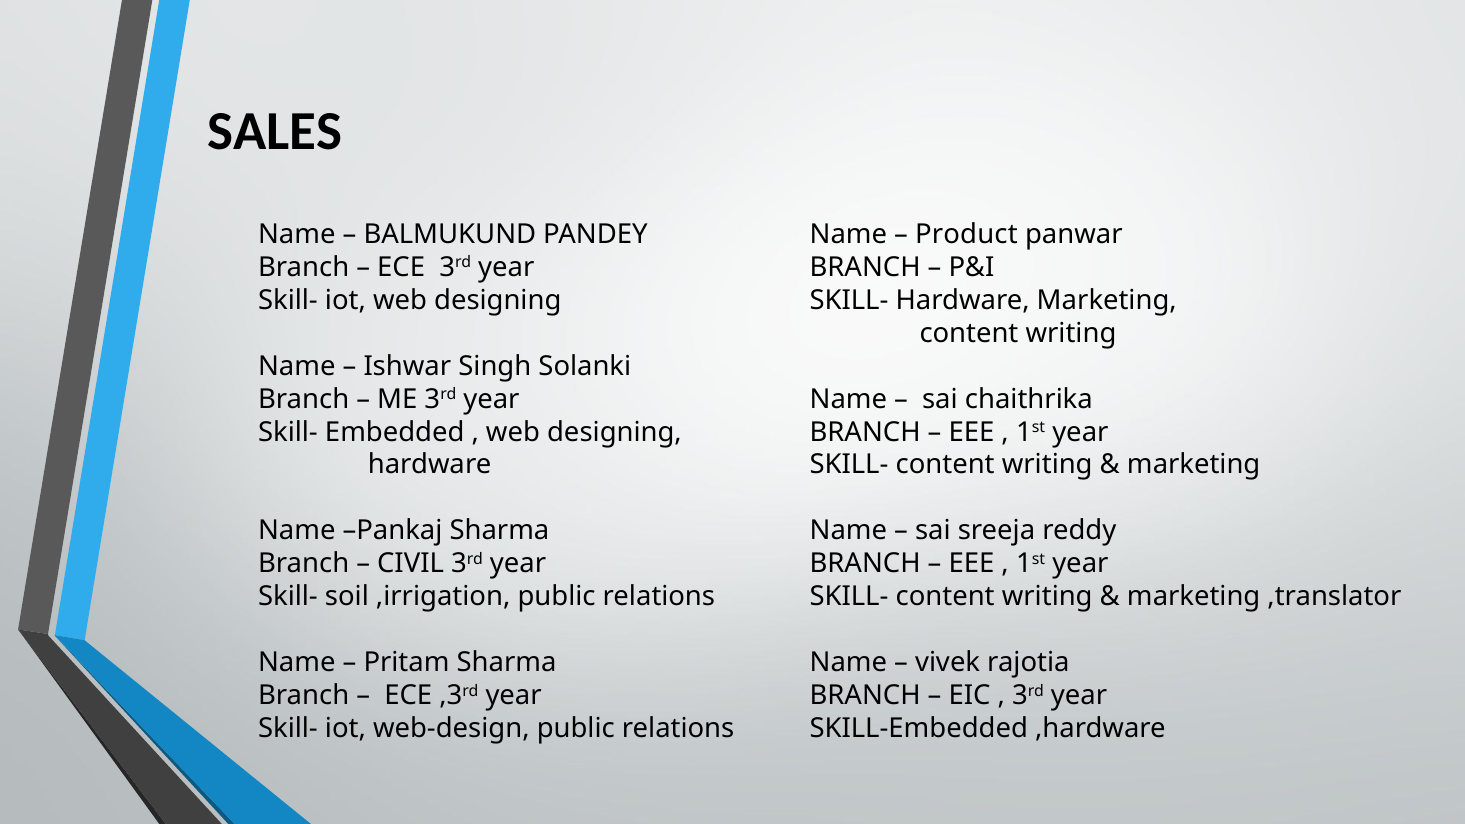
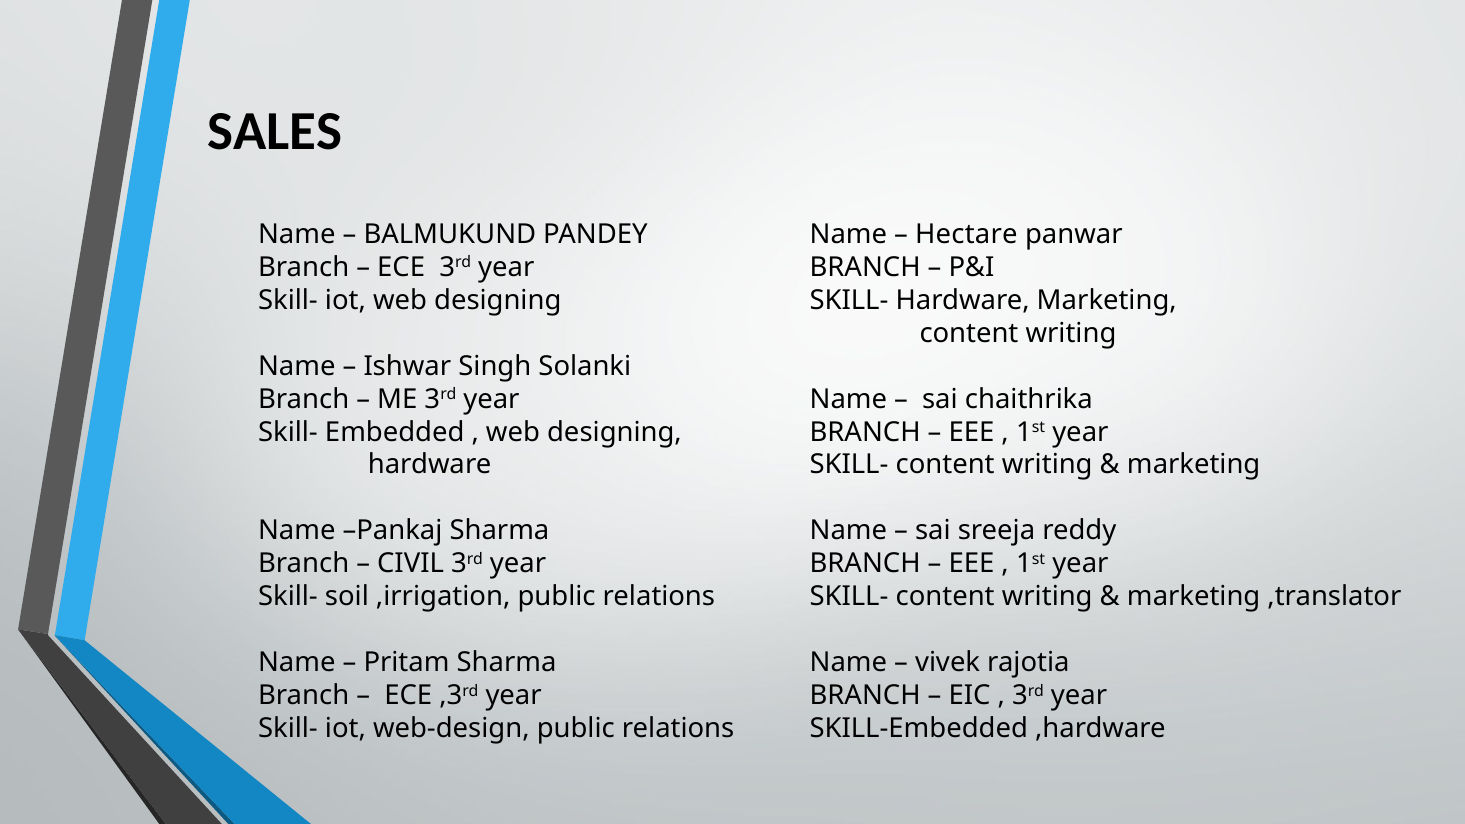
Product: Product -> Hectare
